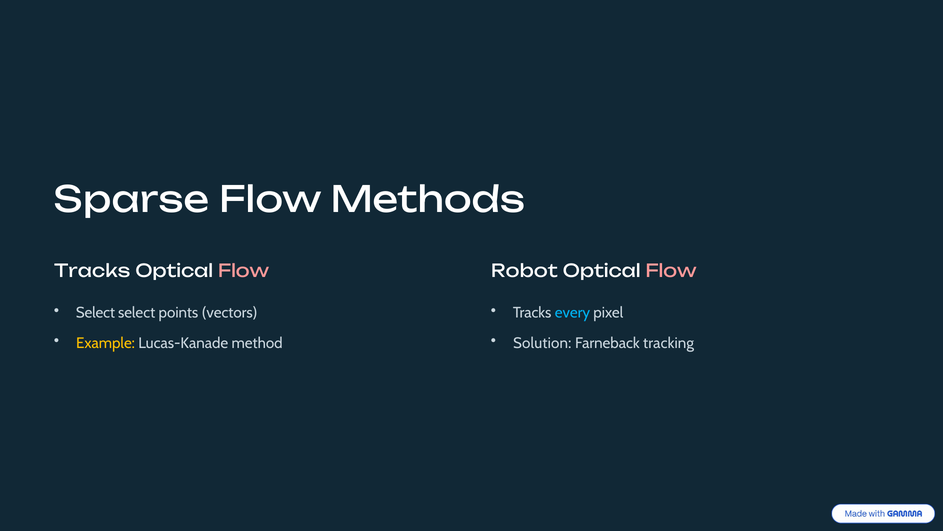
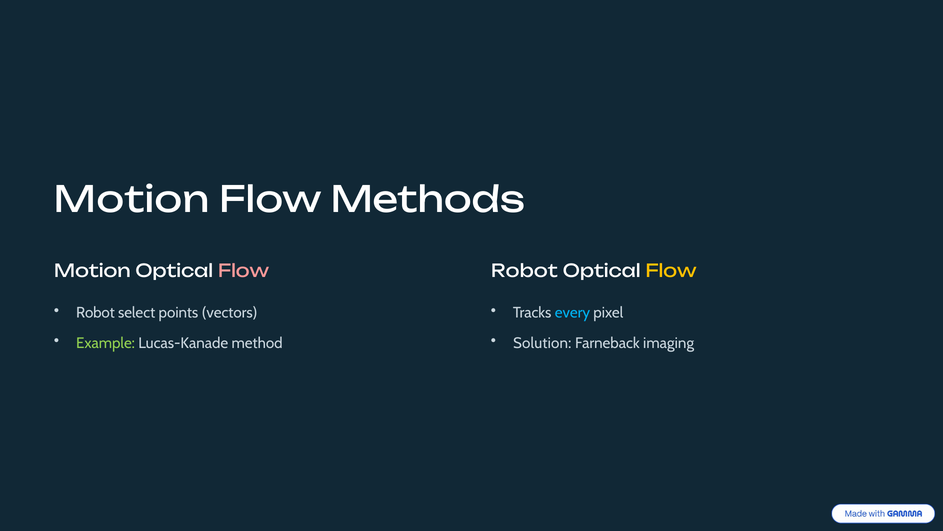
Sparse at (132, 200): Sparse -> Motion
Tracks at (92, 271): Tracks -> Motion
Flow at (671, 271) colour: pink -> yellow
Select at (95, 313): Select -> Robot
Example colour: yellow -> light green
tracking: tracking -> imaging
